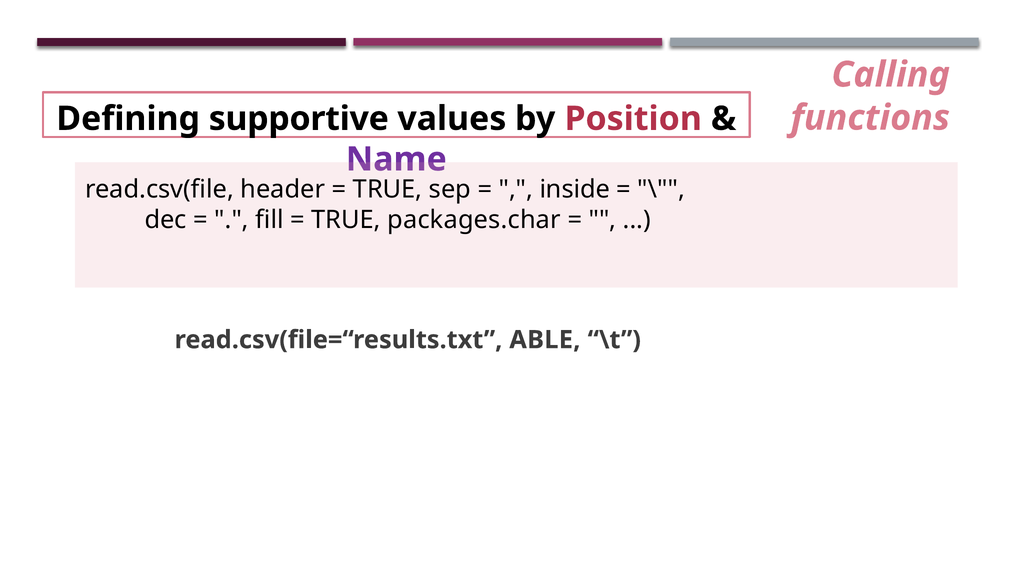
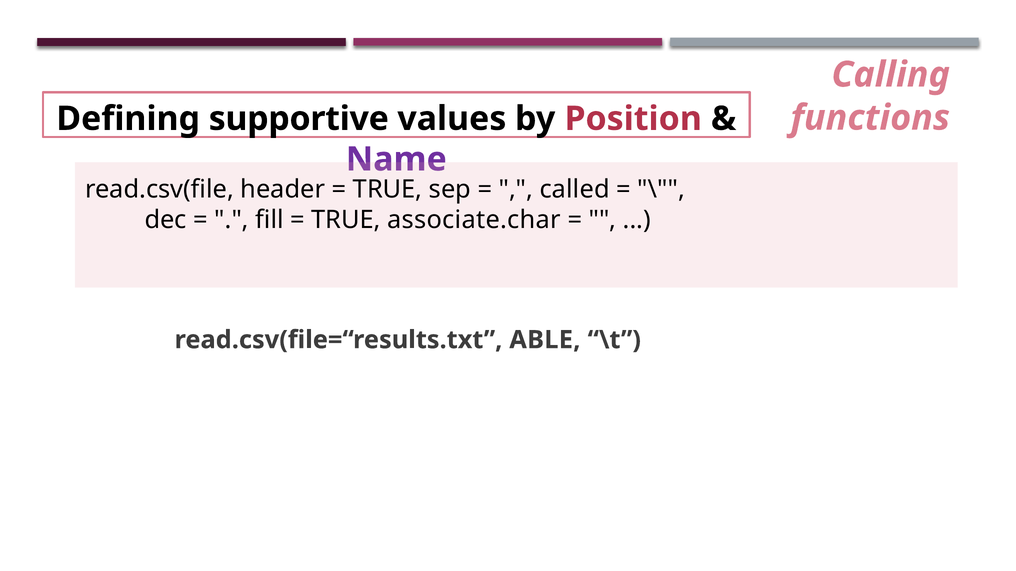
inside: inside -> called
packages.char: packages.char -> associate.char
